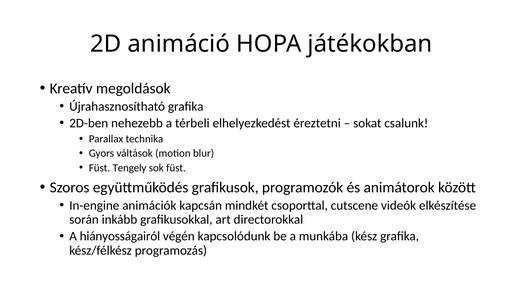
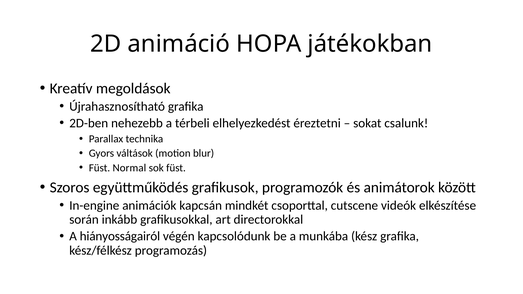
Tengely: Tengely -> Normal
